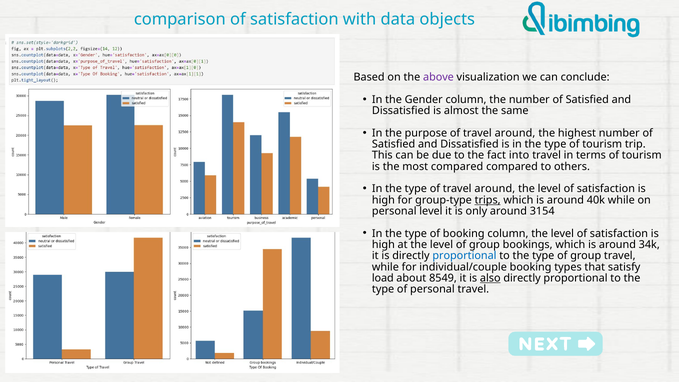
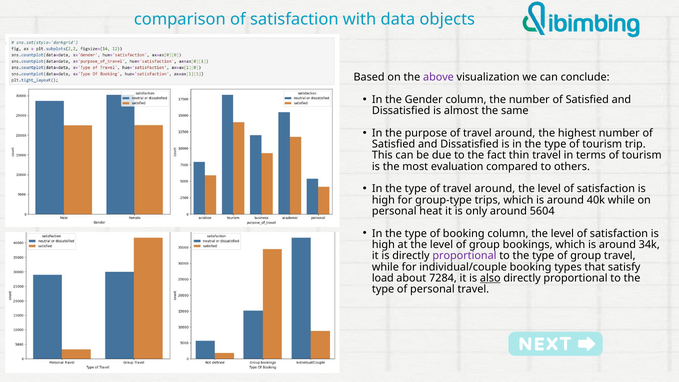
into: into -> thin
most compared: compared -> evaluation
trips underline: present -> none
personal level: level -> heat
3154: 3154 -> 5604
proportional at (464, 256) colour: blue -> purple
8549: 8549 -> 7284
